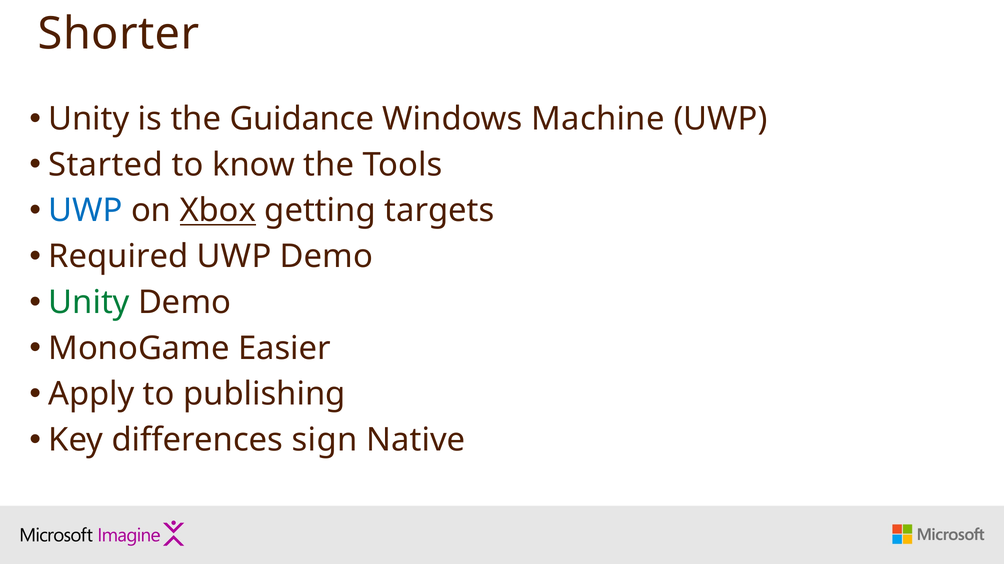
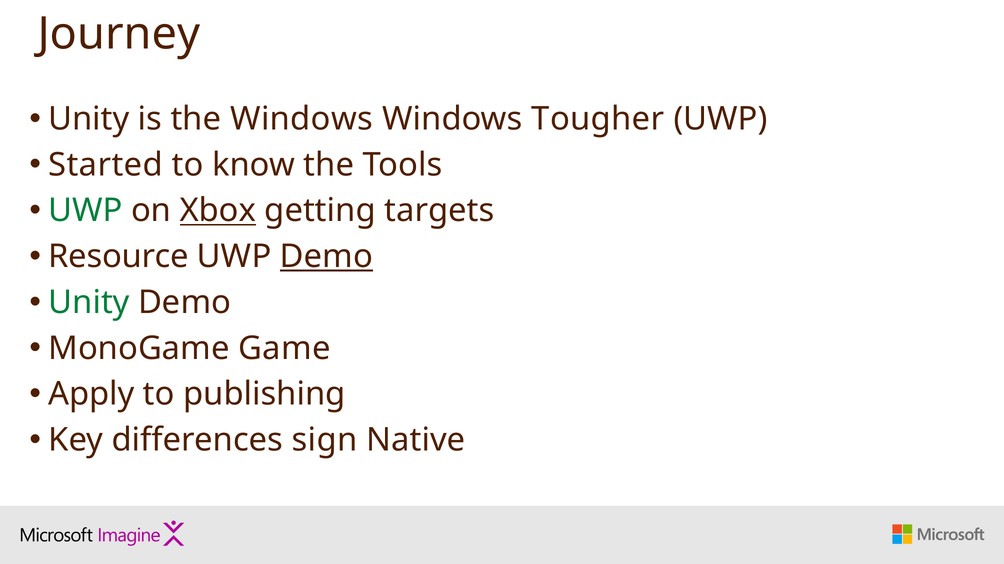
Shorter: Shorter -> Journey
the Guidance: Guidance -> Windows
Machine: Machine -> Tougher
UWP at (85, 211) colour: blue -> green
Required: Required -> Resource
Demo at (326, 257) underline: none -> present
Easier: Easier -> Game
